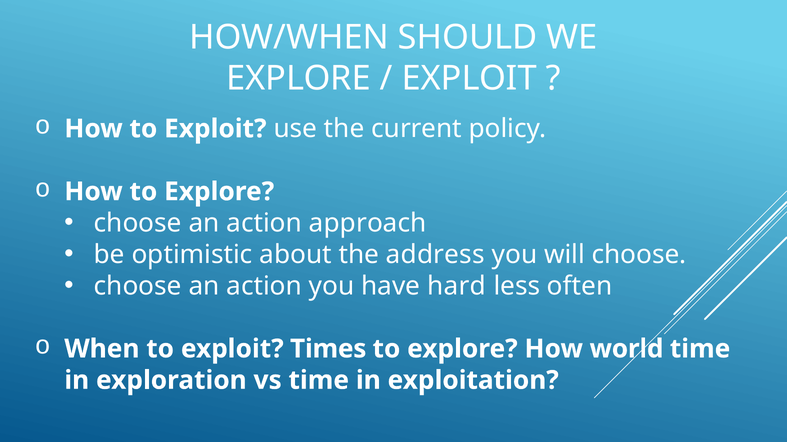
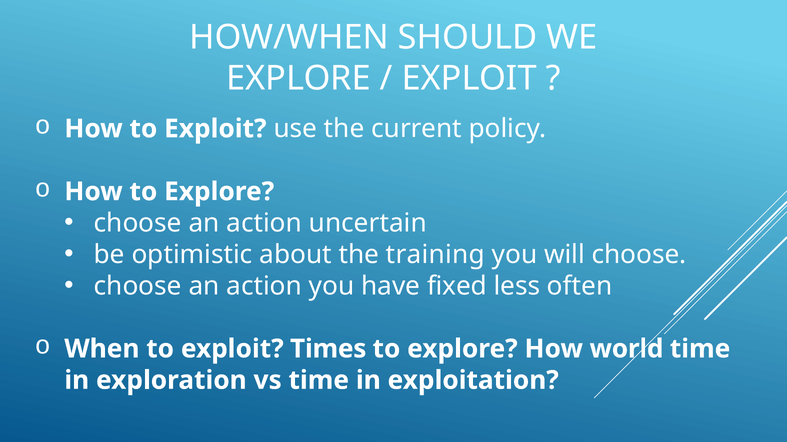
approach: approach -> uncertain
address: address -> training
hard: hard -> fixed
